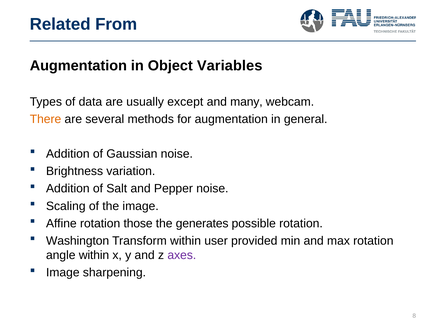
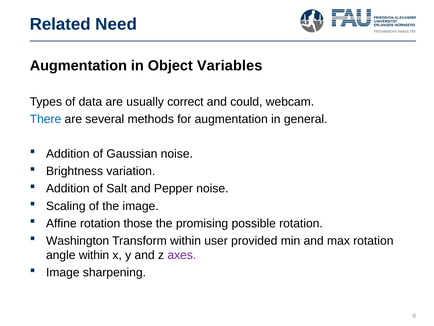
From: From -> Need
except: except -> correct
many: many -> could
There colour: orange -> blue
generates: generates -> promising
